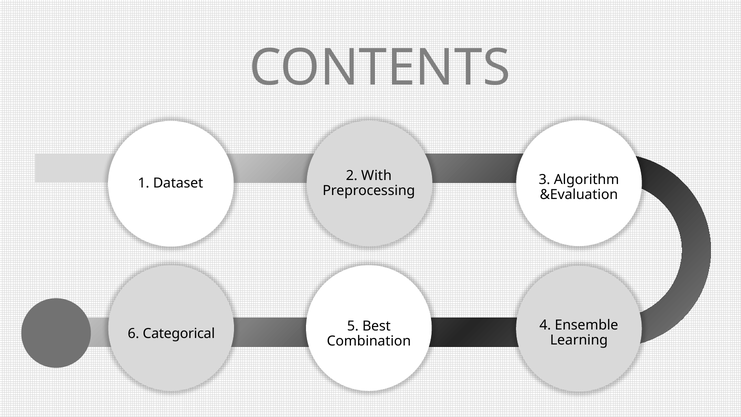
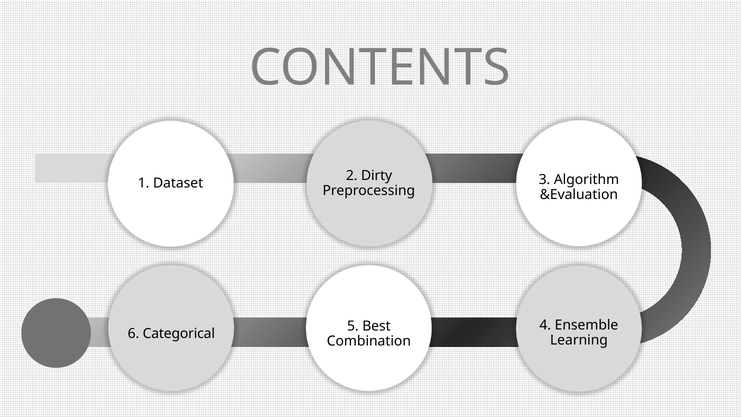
With: With -> Dirty
